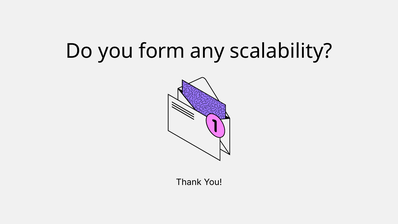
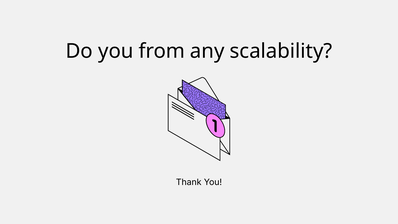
form: form -> from
